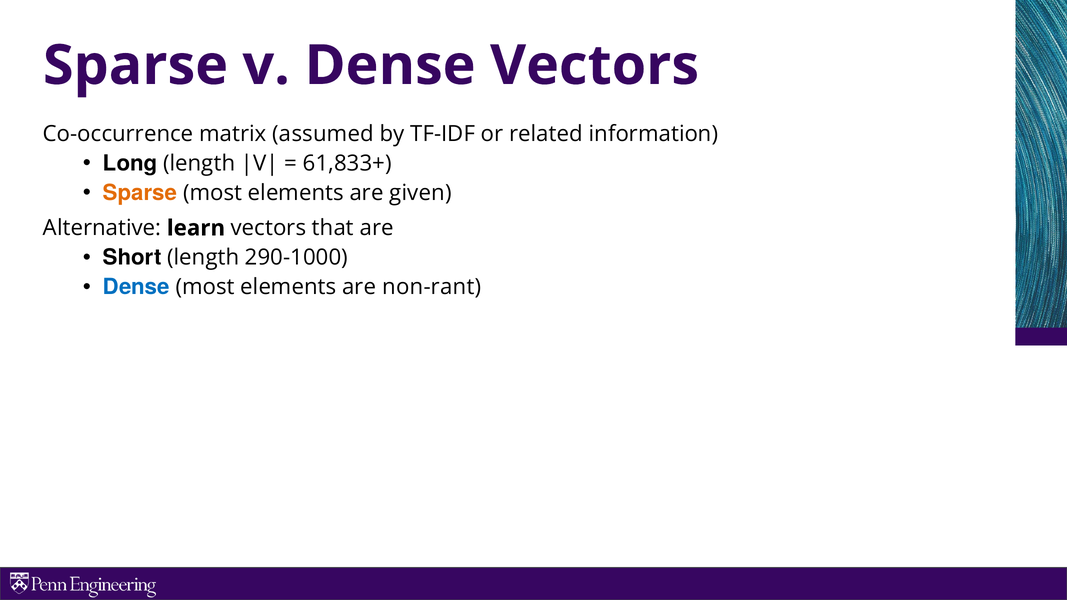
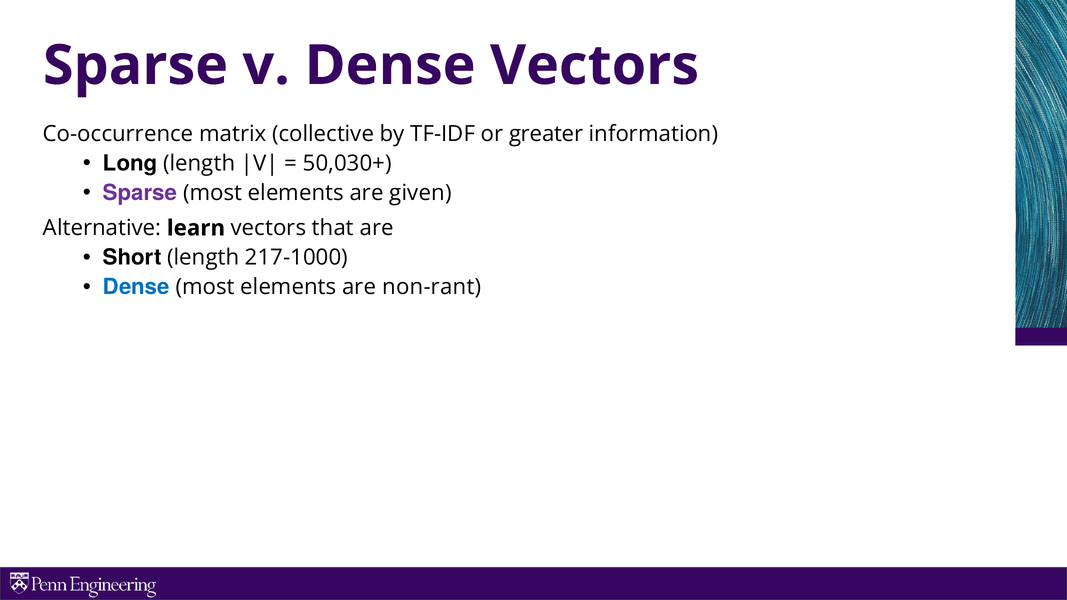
assumed: assumed -> collective
related: related -> greater
61,833+: 61,833+ -> 50,030+
Sparse at (140, 193) colour: orange -> purple
290-1000: 290-1000 -> 217-1000
